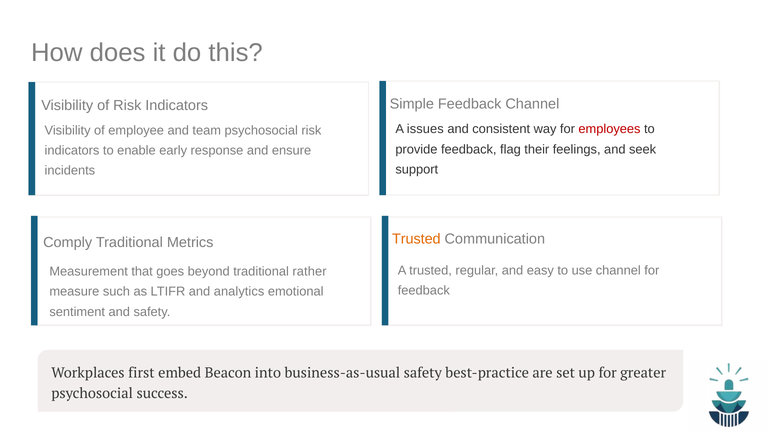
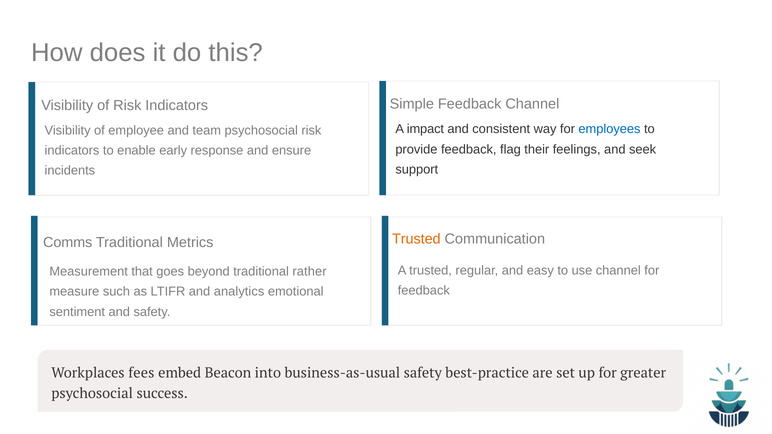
issues: issues -> impact
employees colour: red -> blue
Comply: Comply -> Comms
first: first -> fees
